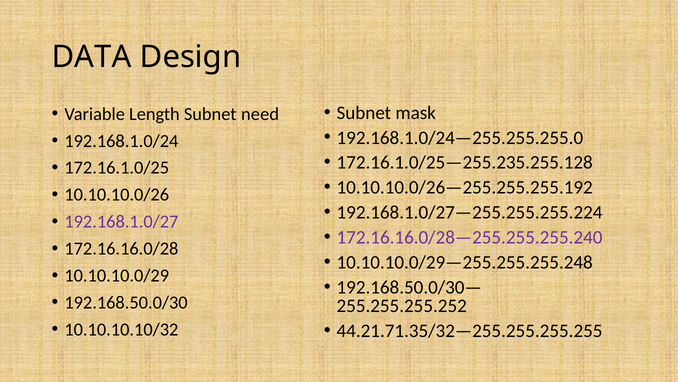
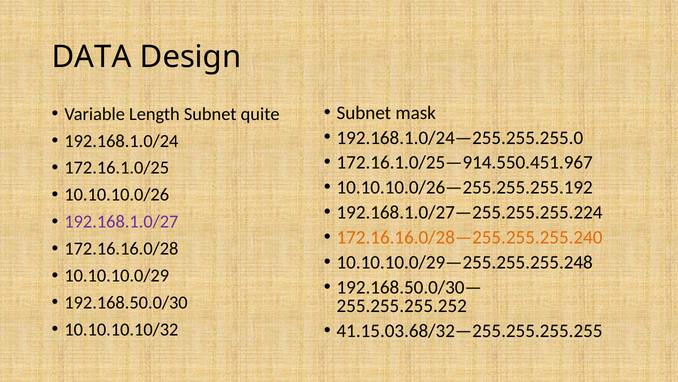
need: need -> quite
172.16.1.0/25—255.235.255.128: 172.16.1.0/25—255.235.255.128 -> 172.16.1.0/25—914.550.451.967
172.16.16.0/28—255.255.255.240 colour: purple -> orange
44.21.71.35/32—255.255.255.255: 44.21.71.35/32—255.255.255.255 -> 41.15.03.68/32—255.255.255.255
